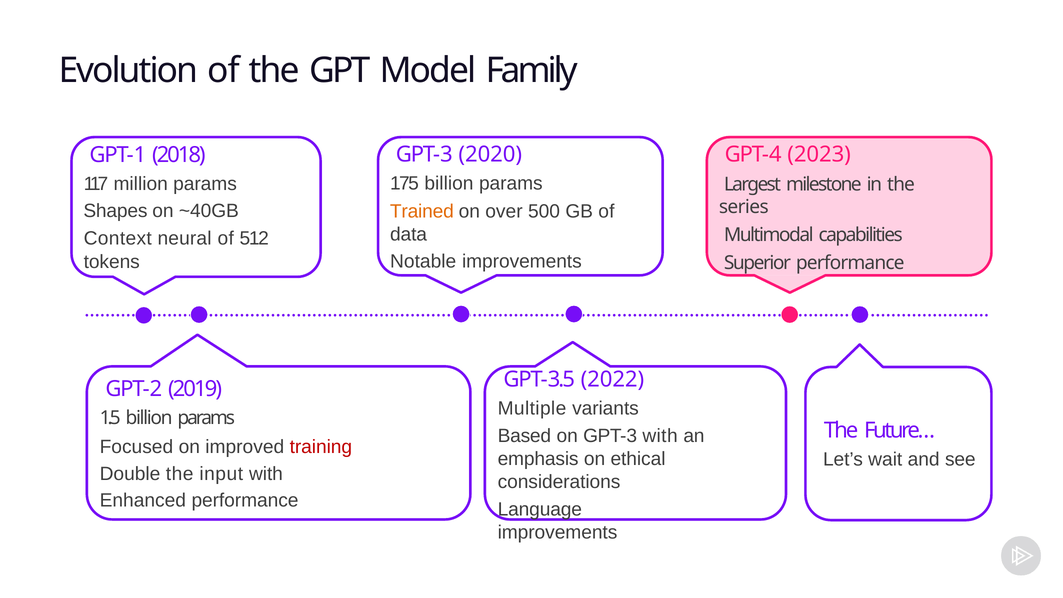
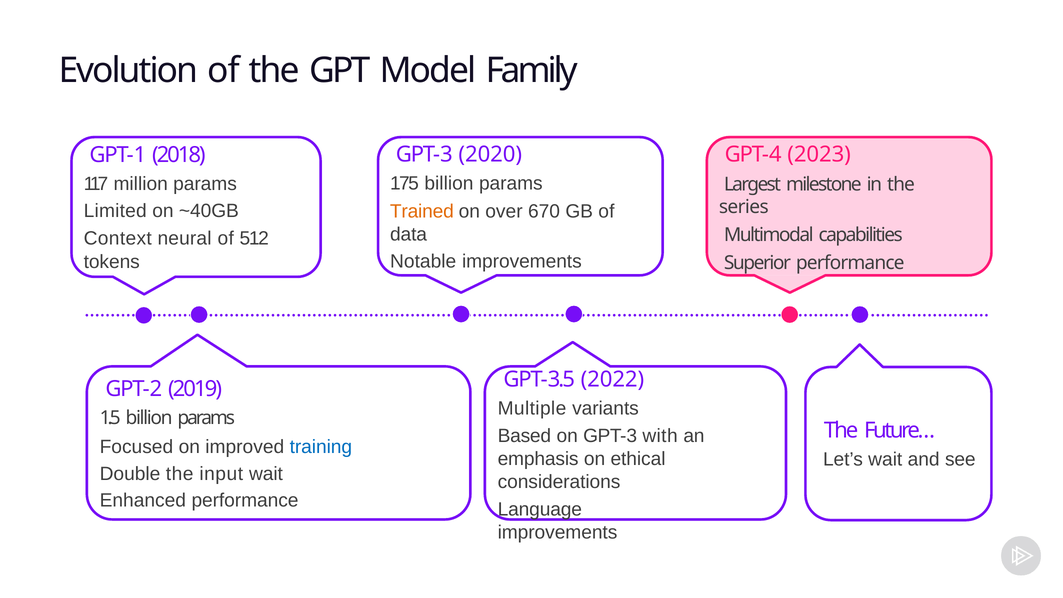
Shapes: Shapes -> Limited
500: 500 -> 670
training colour: red -> blue
input with: with -> wait
